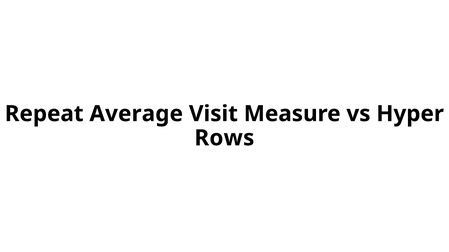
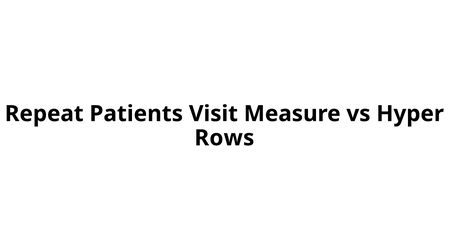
Average: Average -> Patients
